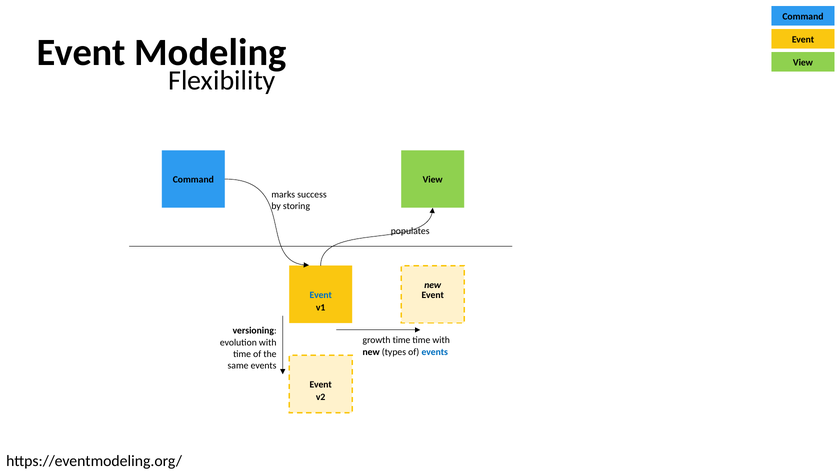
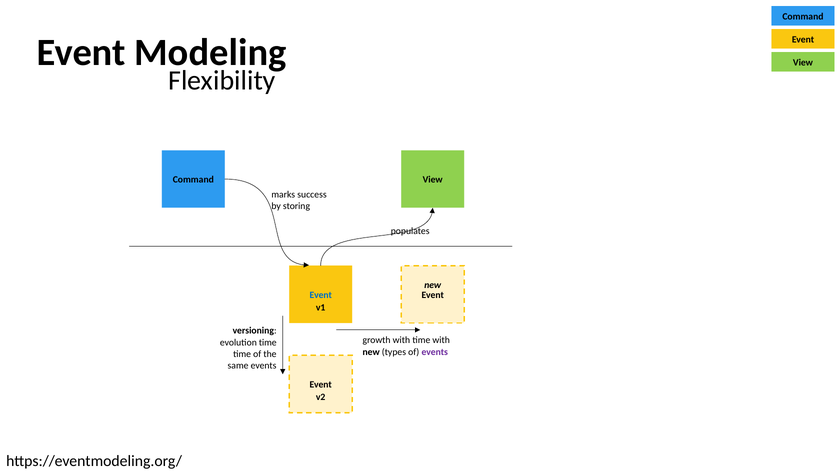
growth time: time -> with
evolution with: with -> time
events at (435, 352) colour: blue -> purple
